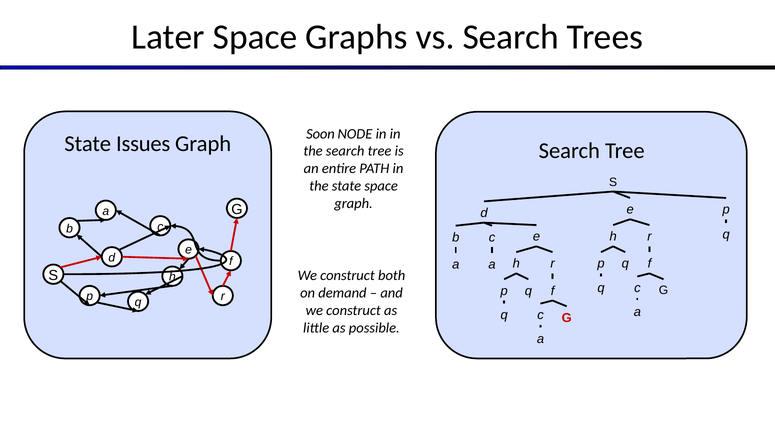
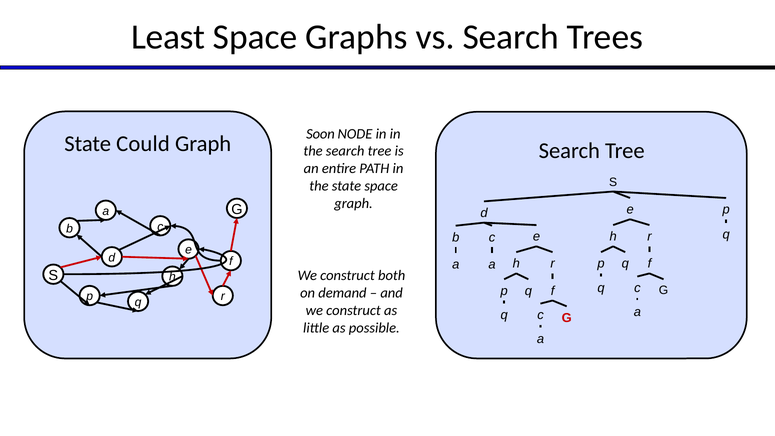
Later: Later -> Least
Issues: Issues -> Could
